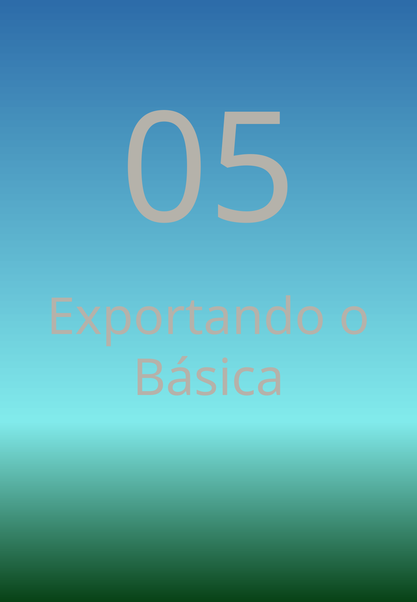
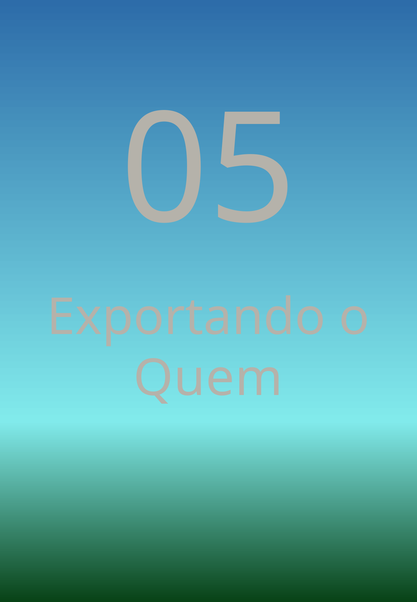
Básica: Básica -> Quem
